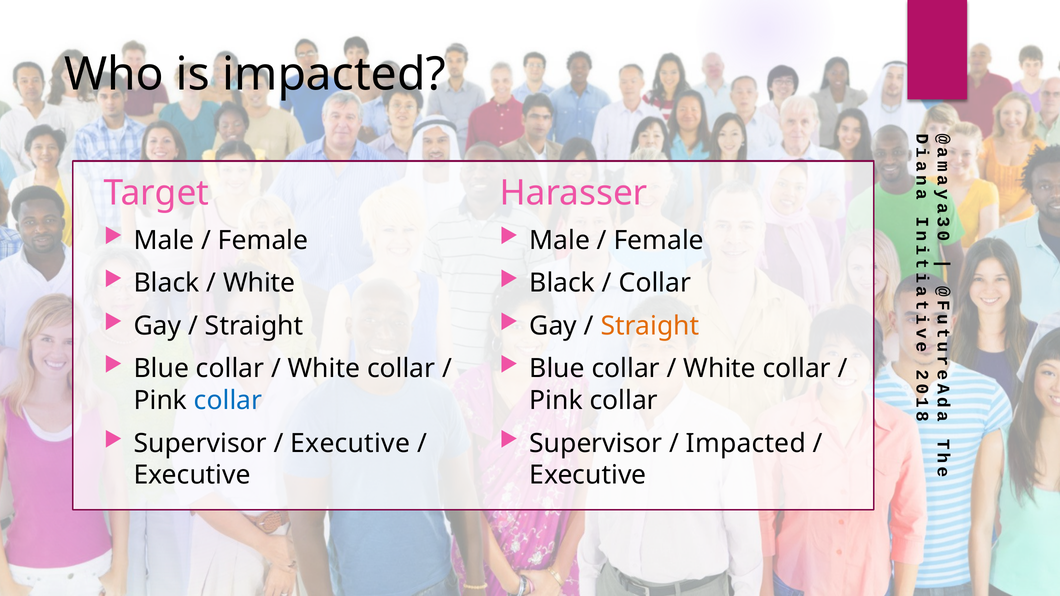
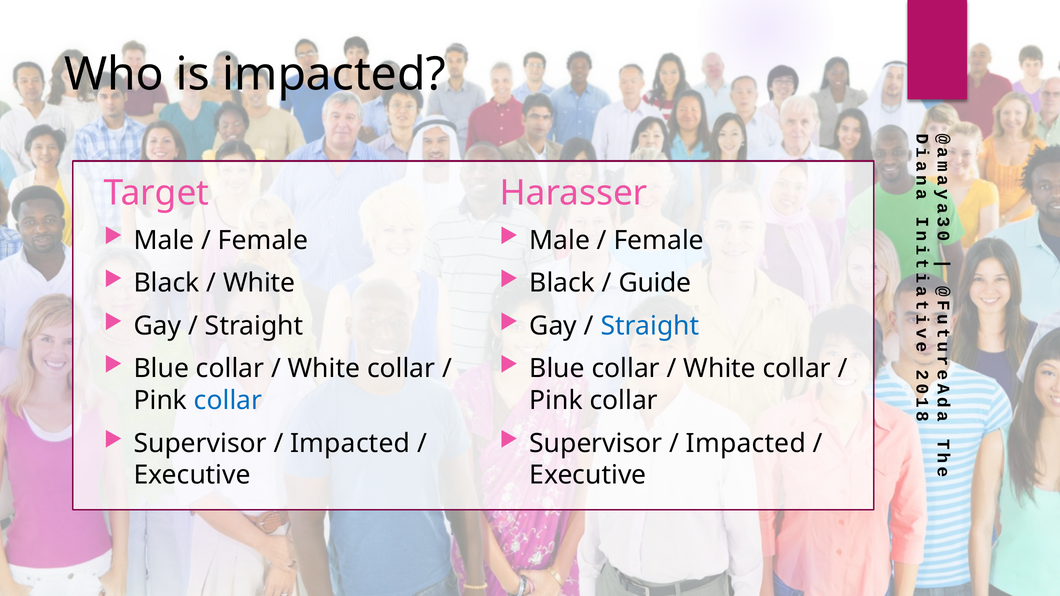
Collar at (655, 283): Collar -> Guide
Straight at (650, 326) colour: orange -> blue
Executive at (350, 444): Executive -> Impacted
